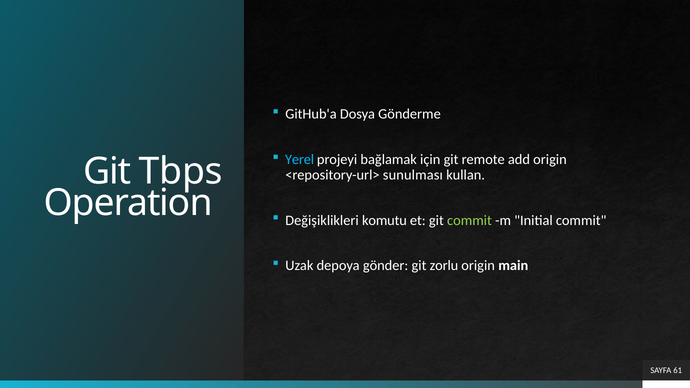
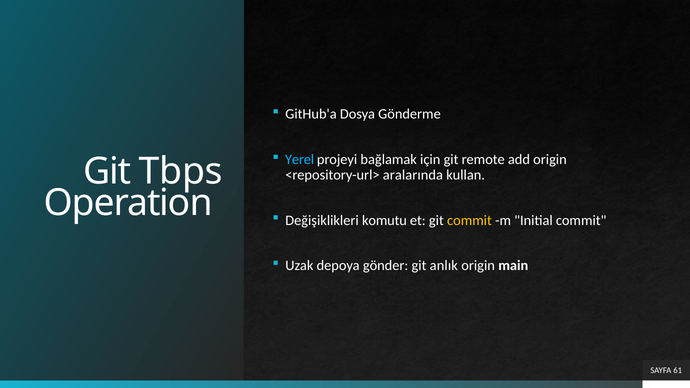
sunulması: sunulması -> aralarında
commit at (469, 220) colour: light green -> yellow
zorlu: zorlu -> anlık
